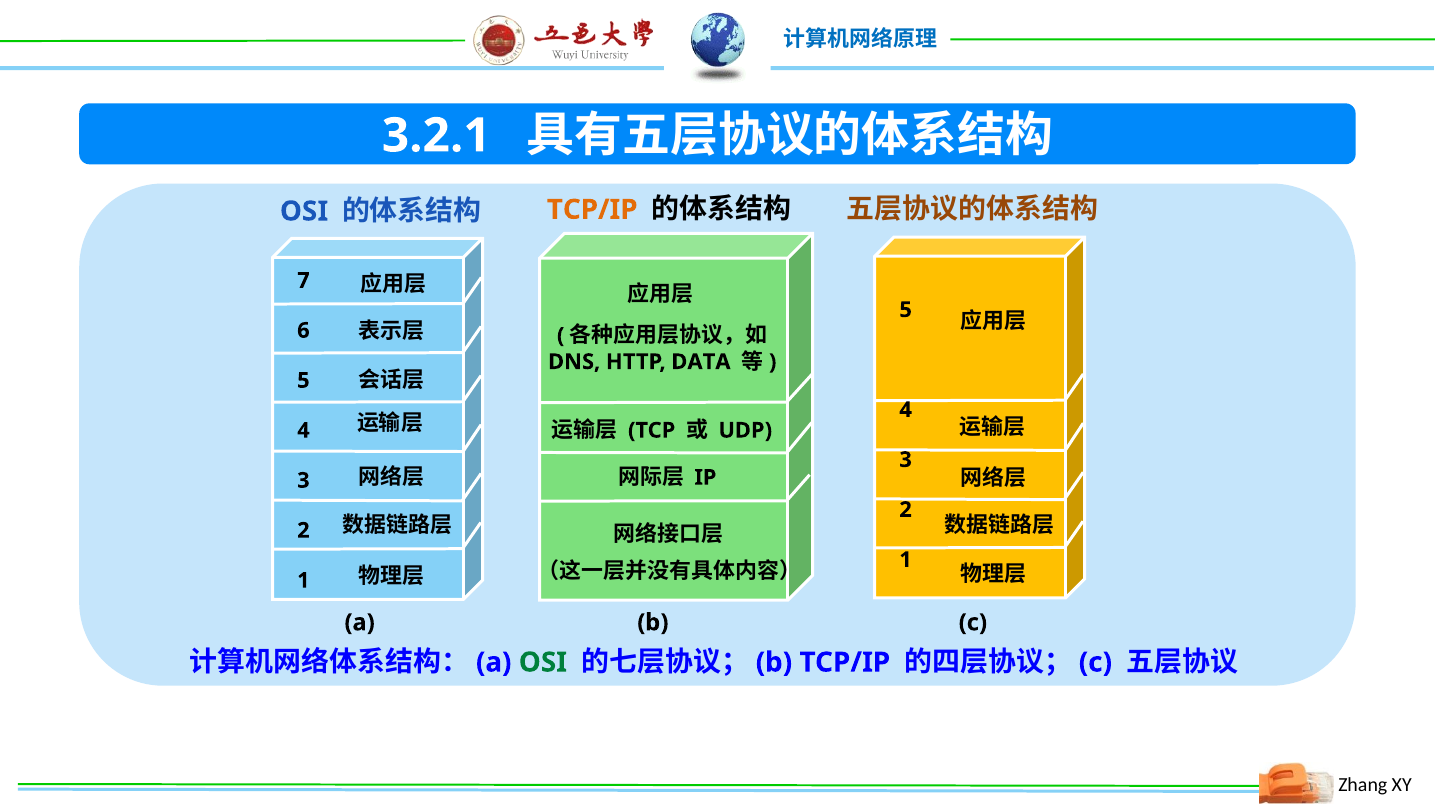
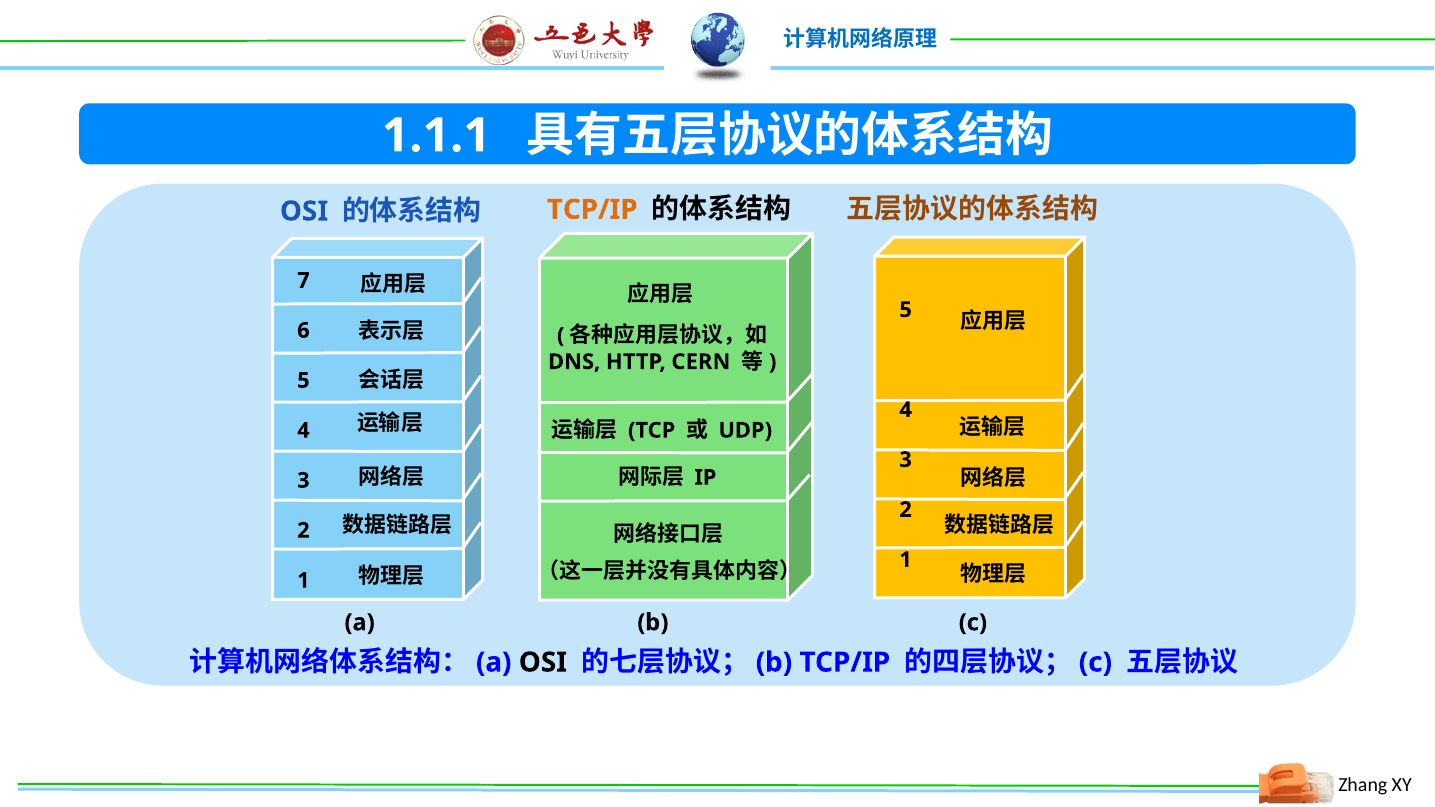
3.2.1: 3.2.1 -> 1.1.1
DATA: DATA -> CERN
OSI at (543, 663) colour: green -> black
